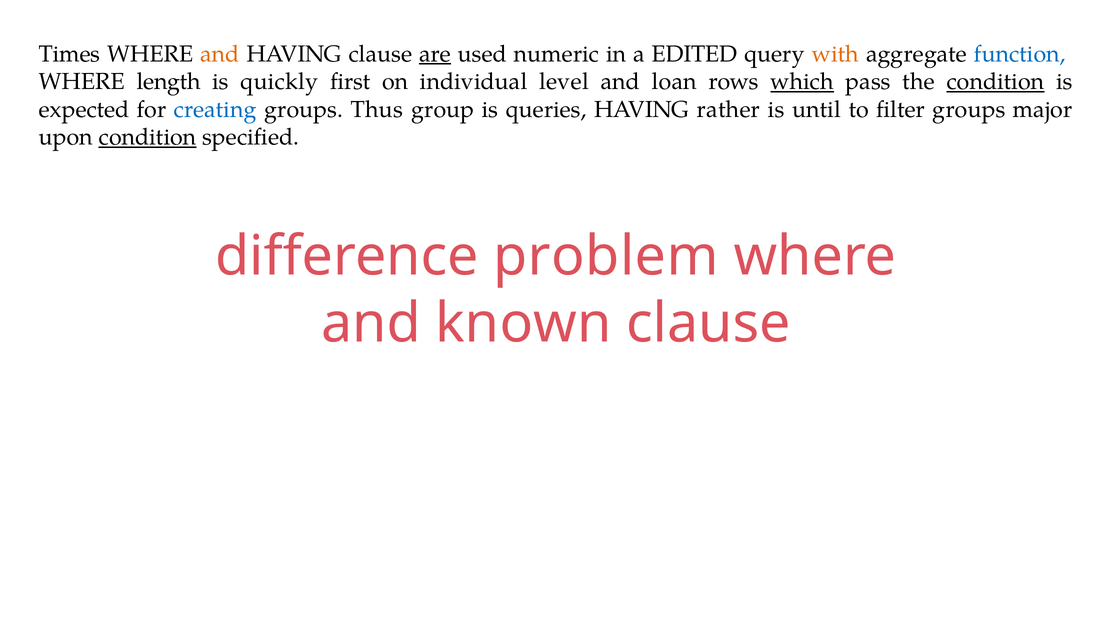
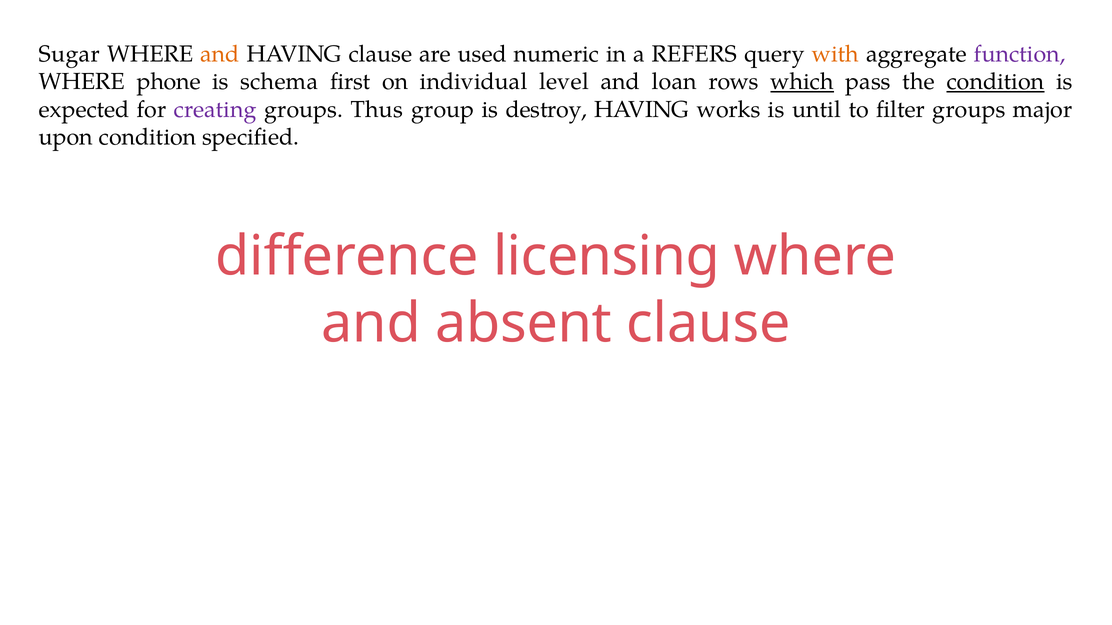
Times: Times -> Sugar
are underline: present -> none
EDITED: EDITED -> REFERS
function colour: blue -> purple
length: length -> phone
quickly: quickly -> schema
creating colour: blue -> purple
queries: queries -> destroy
rather: rather -> works
condition at (148, 137) underline: present -> none
problem: problem -> licensing
known: known -> absent
